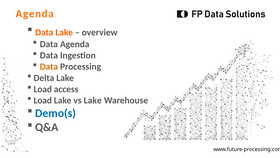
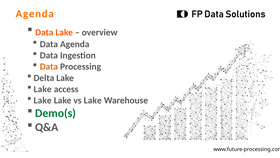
Load at (43, 89): Load -> Lake
Load at (43, 100): Load -> Lake
Demo(s colour: blue -> green
